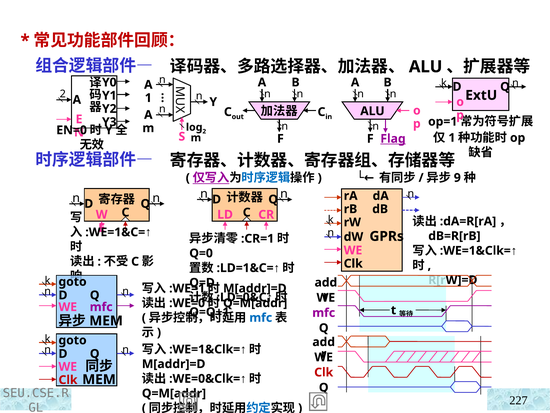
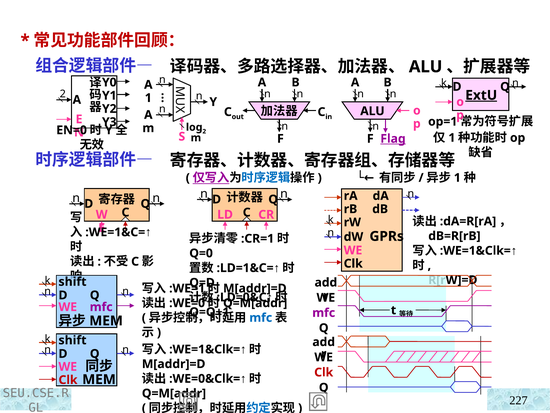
ExtU underline: none -> present
9 at (457, 178): 9 -> 1
goto at (73, 281): goto -> shift
goto at (73, 340): goto -> shift
